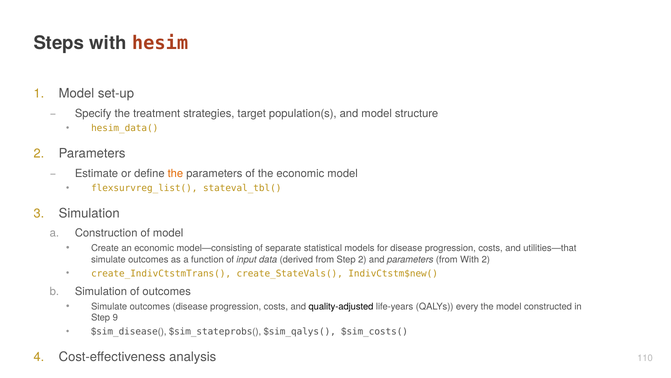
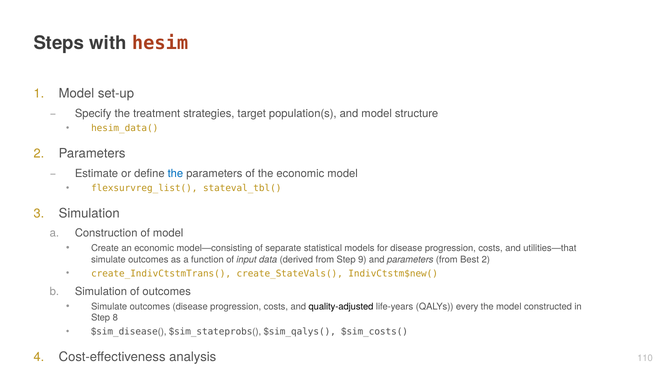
the at (175, 173) colour: orange -> blue
Step 2: 2 -> 9
from With: With -> Best
9: 9 -> 8
